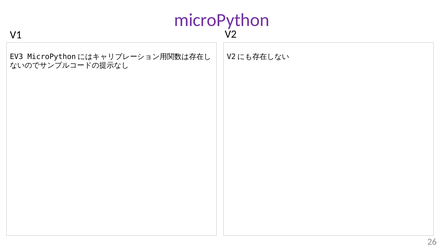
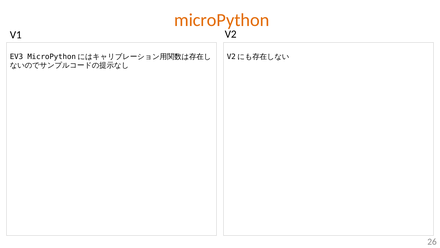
microPython colour: purple -> orange
